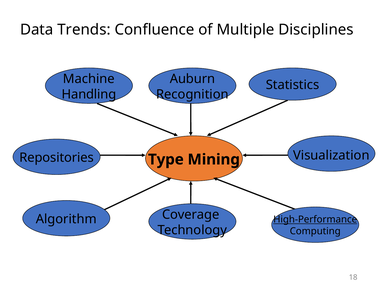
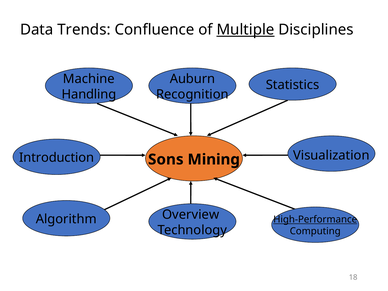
Multiple underline: none -> present
Repositories: Repositories -> Introduction
Type: Type -> Sons
Coverage: Coverage -> Overview
